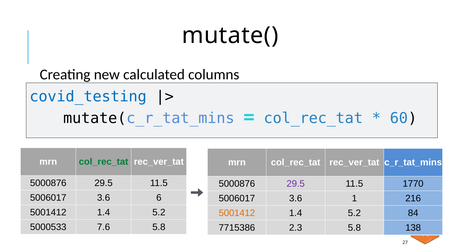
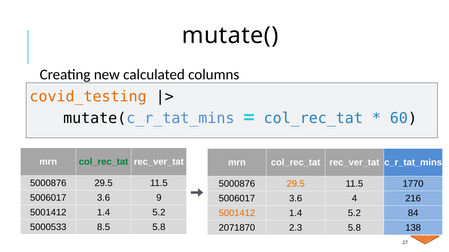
covid_testing colour: blue -> orange
29.5 at (296, 184) colour: purple -> orange
6: 6 -> 9
1: 1 -> 4
7.6: 7.6 -> 8.5
7715386: 7715386 -> 2071870
